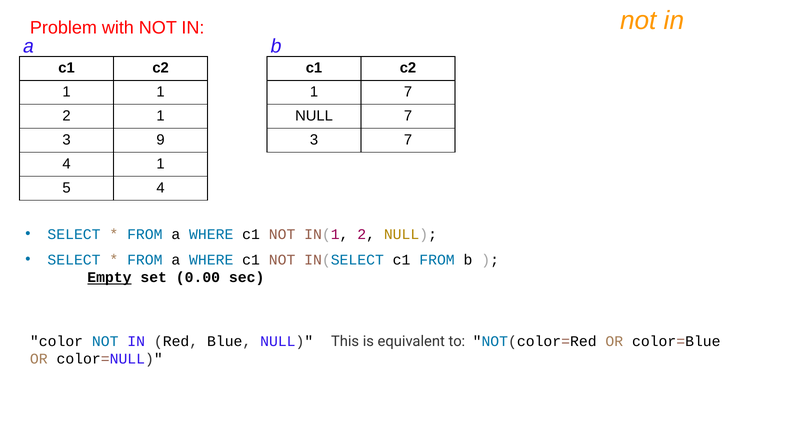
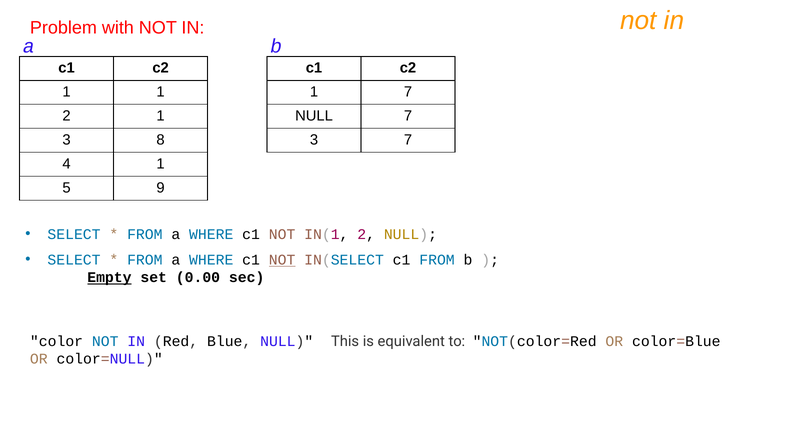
9: 9 -> 8
5 4: 4 -> 9
NOT at (282, 260) underline: none -> present
